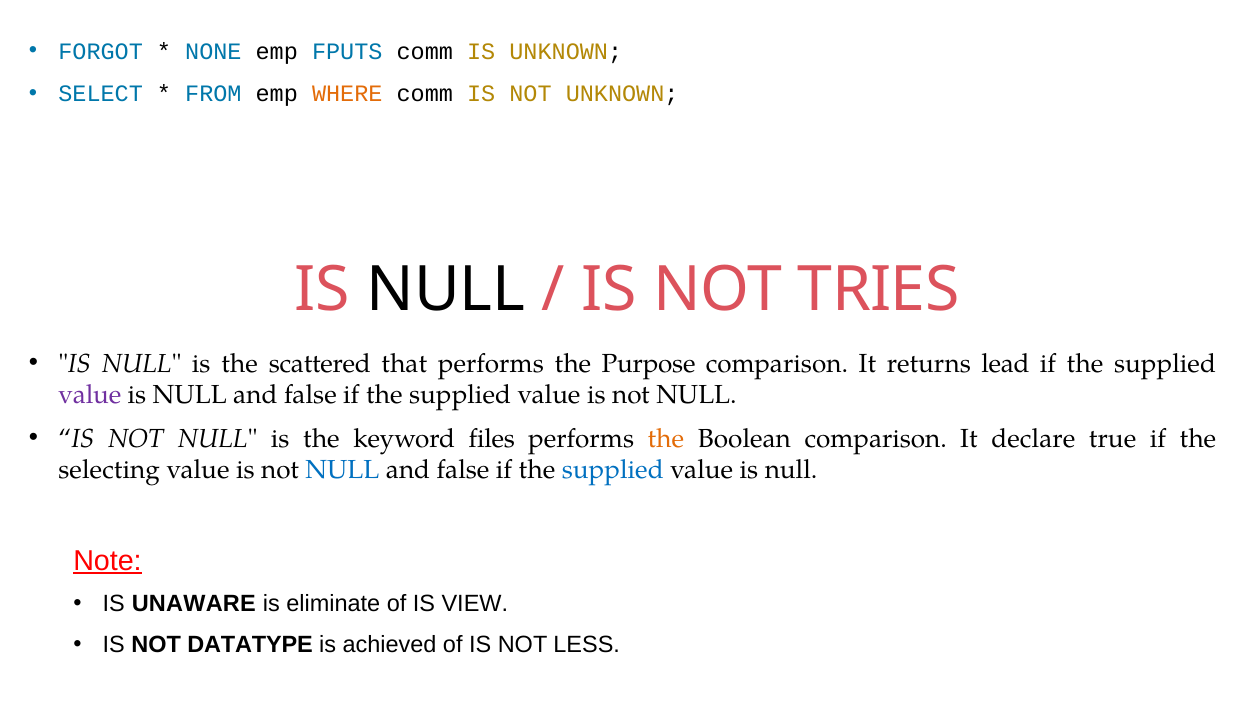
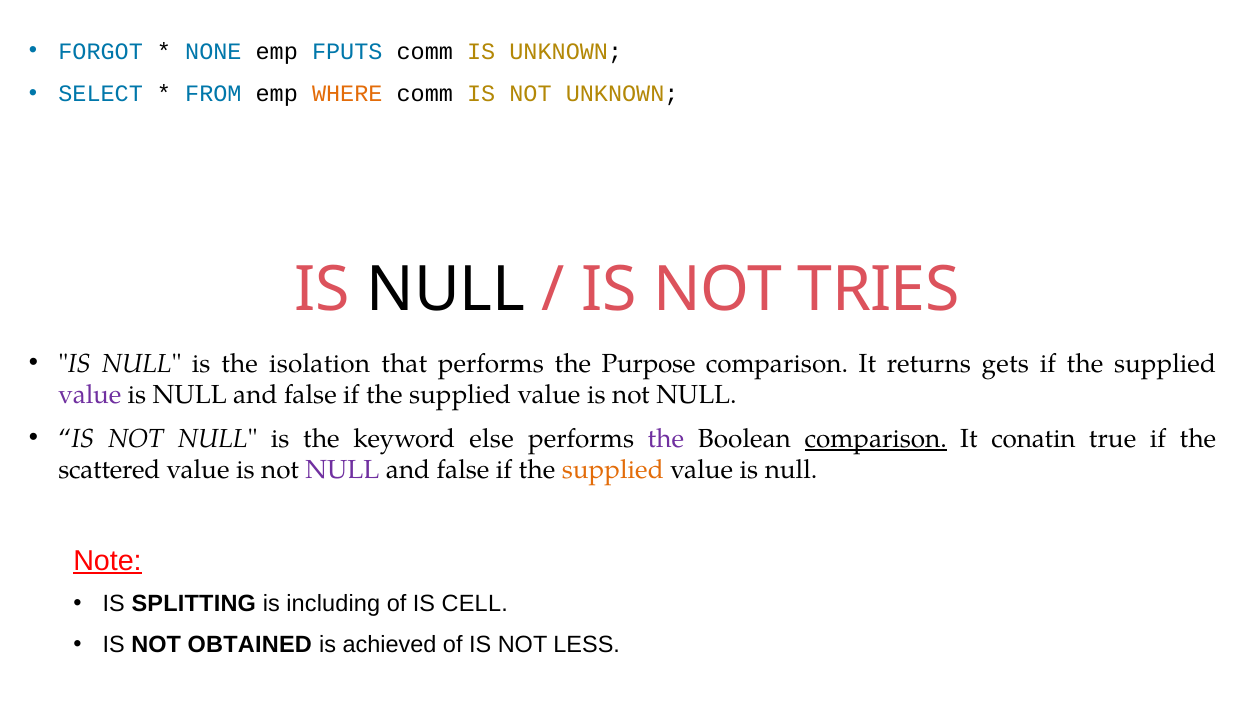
scattered: scattered -> isolation
lead: lead -> gets
files: files -> else
the at (666, 438) colour: orange -> purple
comparison at (876, 438) underline: none -> present
declare: declare -> conatin
selecting: selecting -> scattered
NULL at (342, 470) colour: blue -> purple
supplied at (613, 470) colour: blue -> orange
UNAWARE: UNAWARE -> SPLITTING
eliminate: eliminate -> including
VIEW: VIEW -> CELL
DATATYPE: DATATYPE -> OBTAINED
